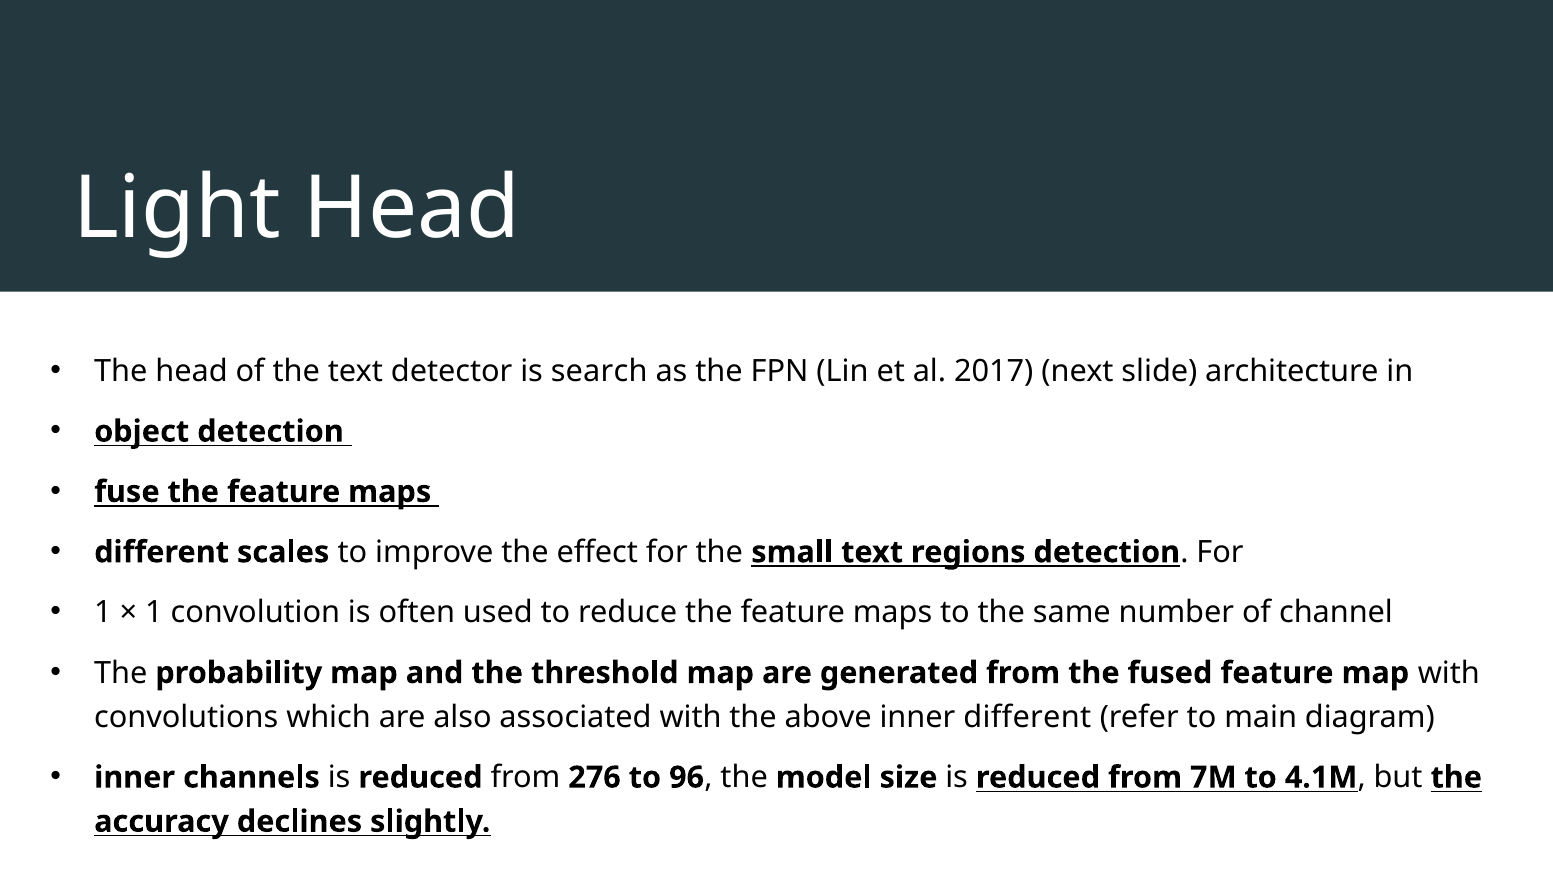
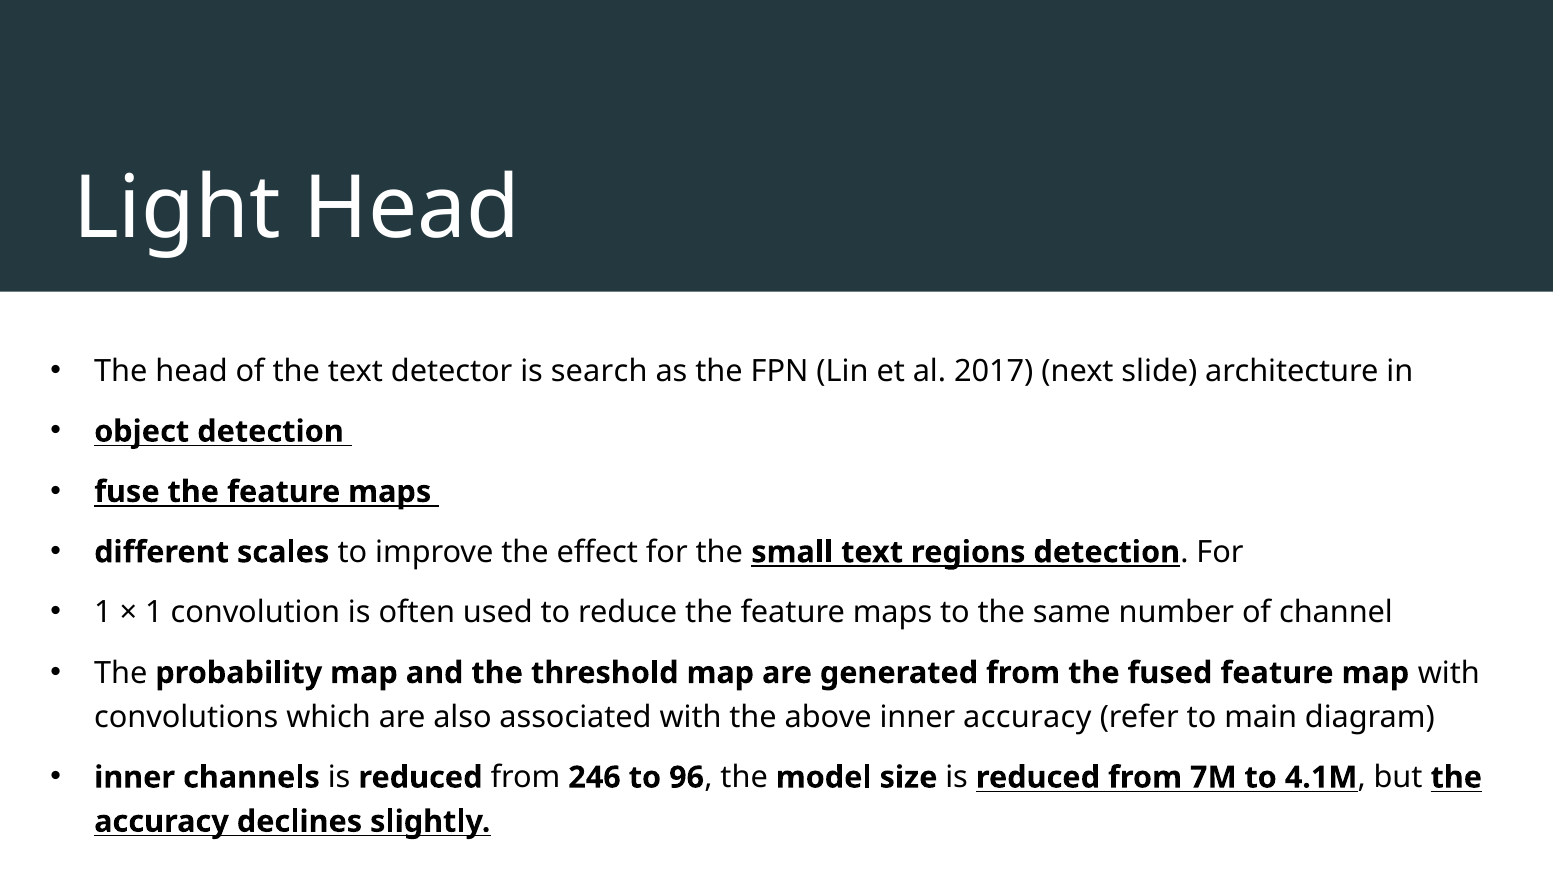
inner different: different -> accuracy
276: 276 -> 246
